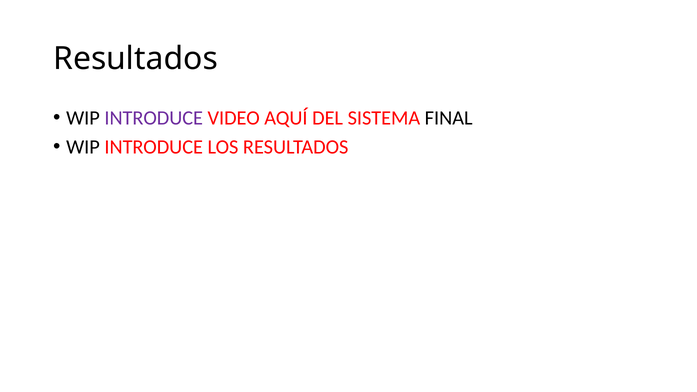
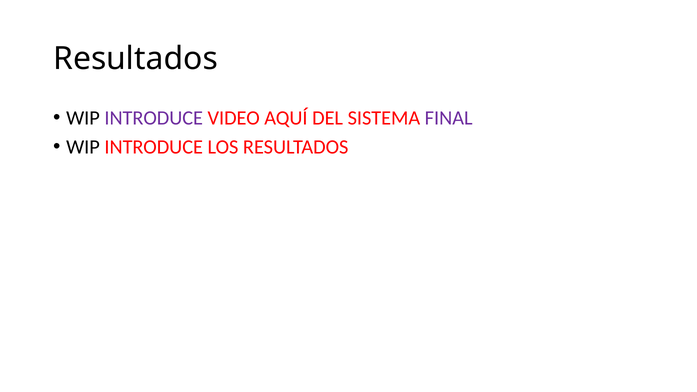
FINAL colour: black -> purple
